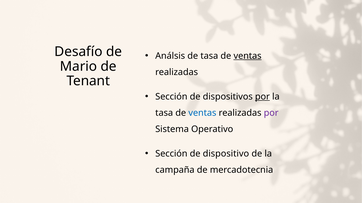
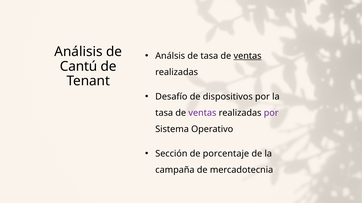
Desafío: Desafío -> Análisis
Mario: Mario -> Cantú
Sección at (171, 97): Sección -> Desafío
por at (262, 97) underline: present -> none
ventas at (202, 113) colour: blue -> purple
dispositivo: dispositivo -> porcentaje
